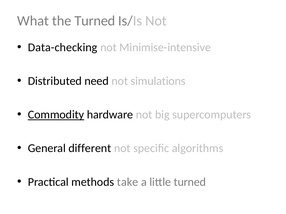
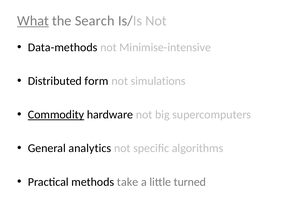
What underline: none -> present
the Turned: Turned -> Search
Data-checking: Data-checking -> Data-methods
need: need -> form
different: different -> analytics
